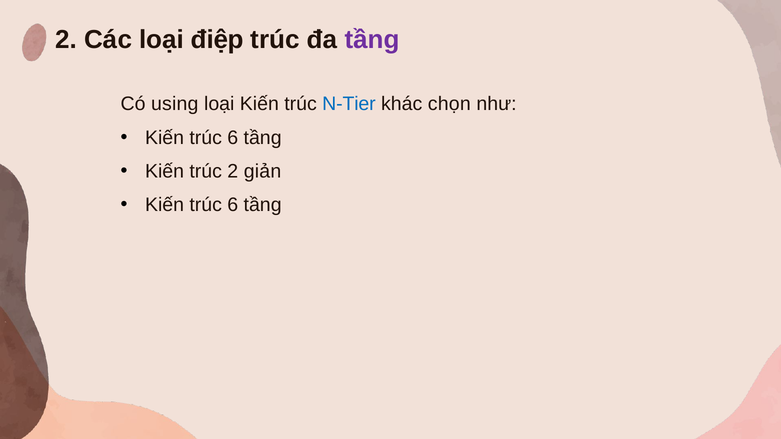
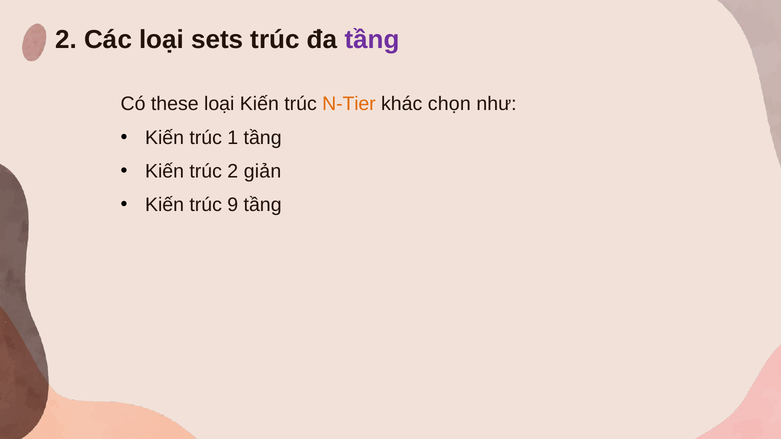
điệp: điệp -> sets
using: using -> these
N-Tier colour: blue -> orange
6 at (233, 138): 6 -> 1
6 at (233, 205): 6 -> 9
